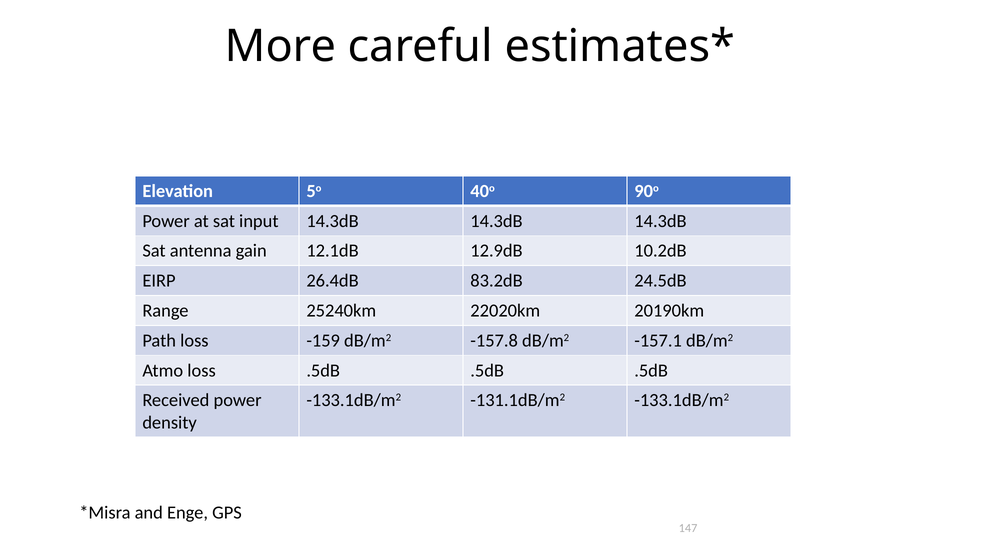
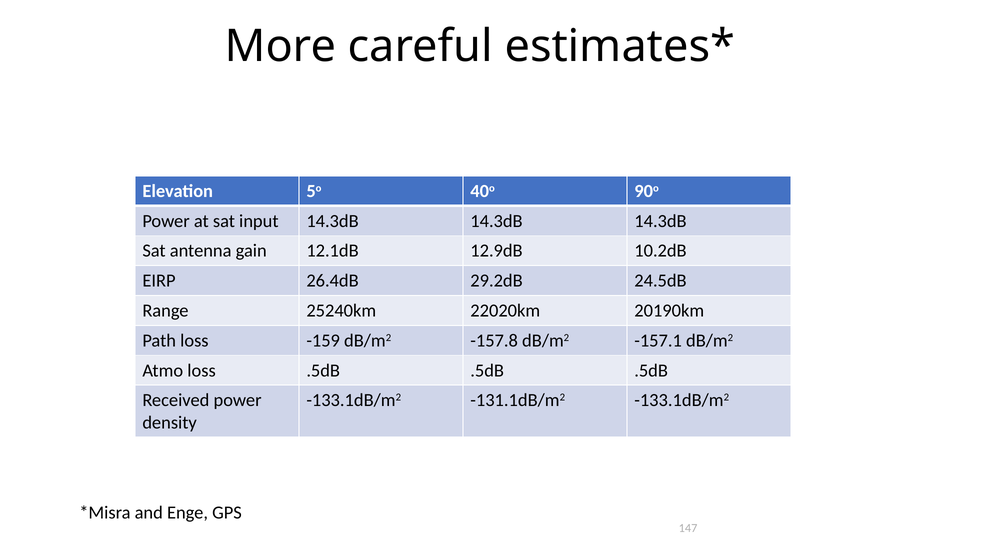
83.2dB: 83.2dB -> 29.2dB
